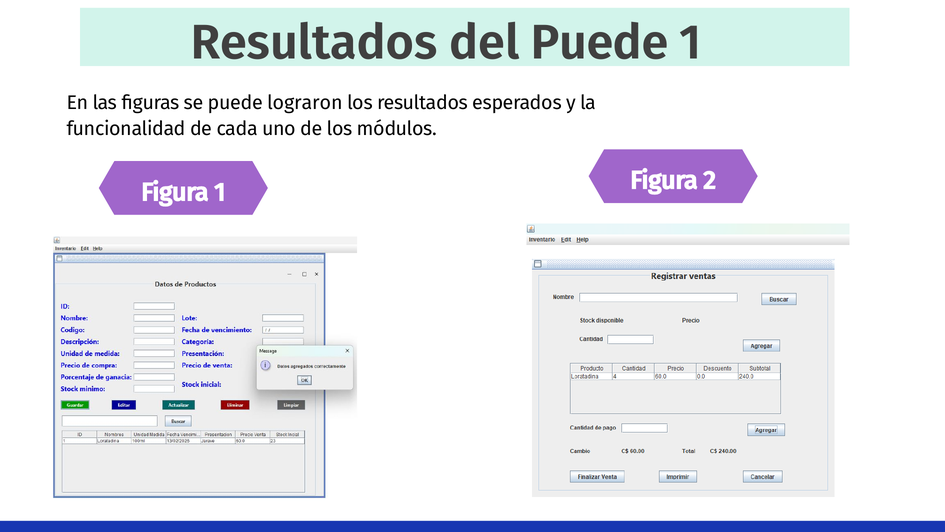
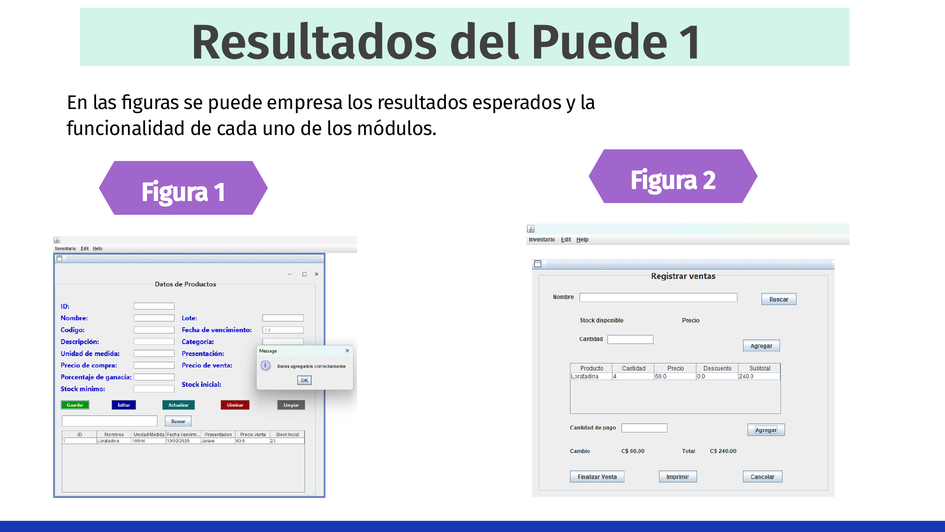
lograron: lograron -> empresa
